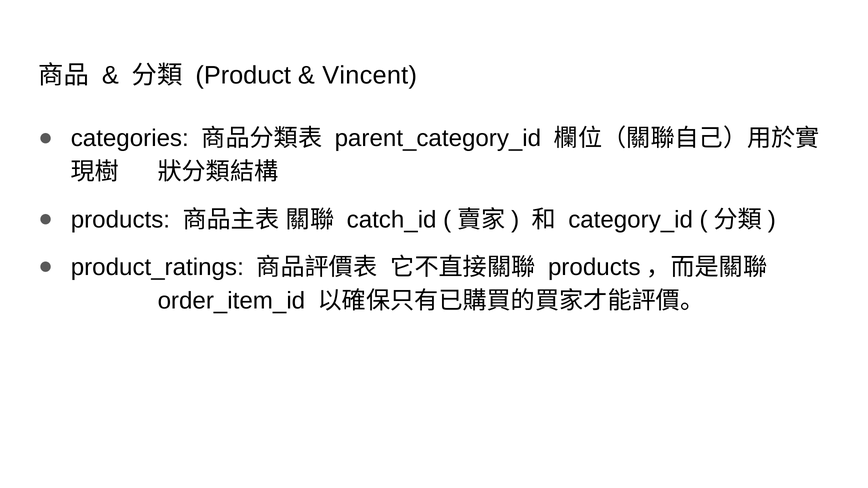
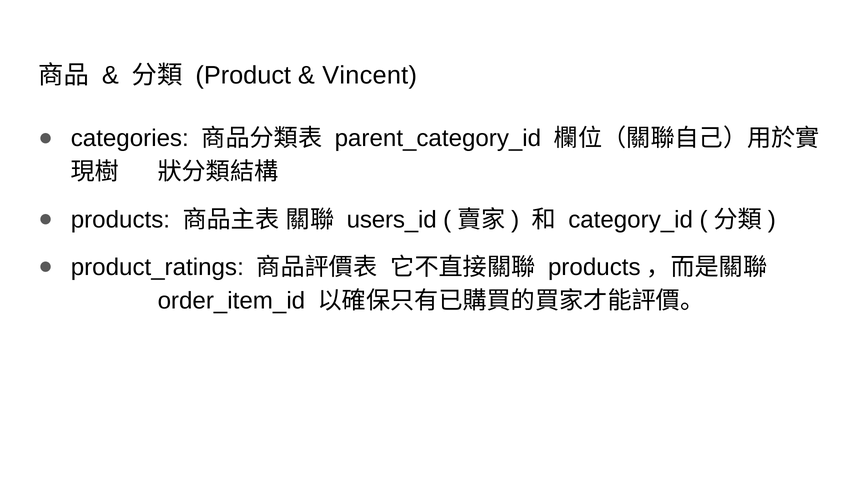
catch_id: catch_id -> users_id
